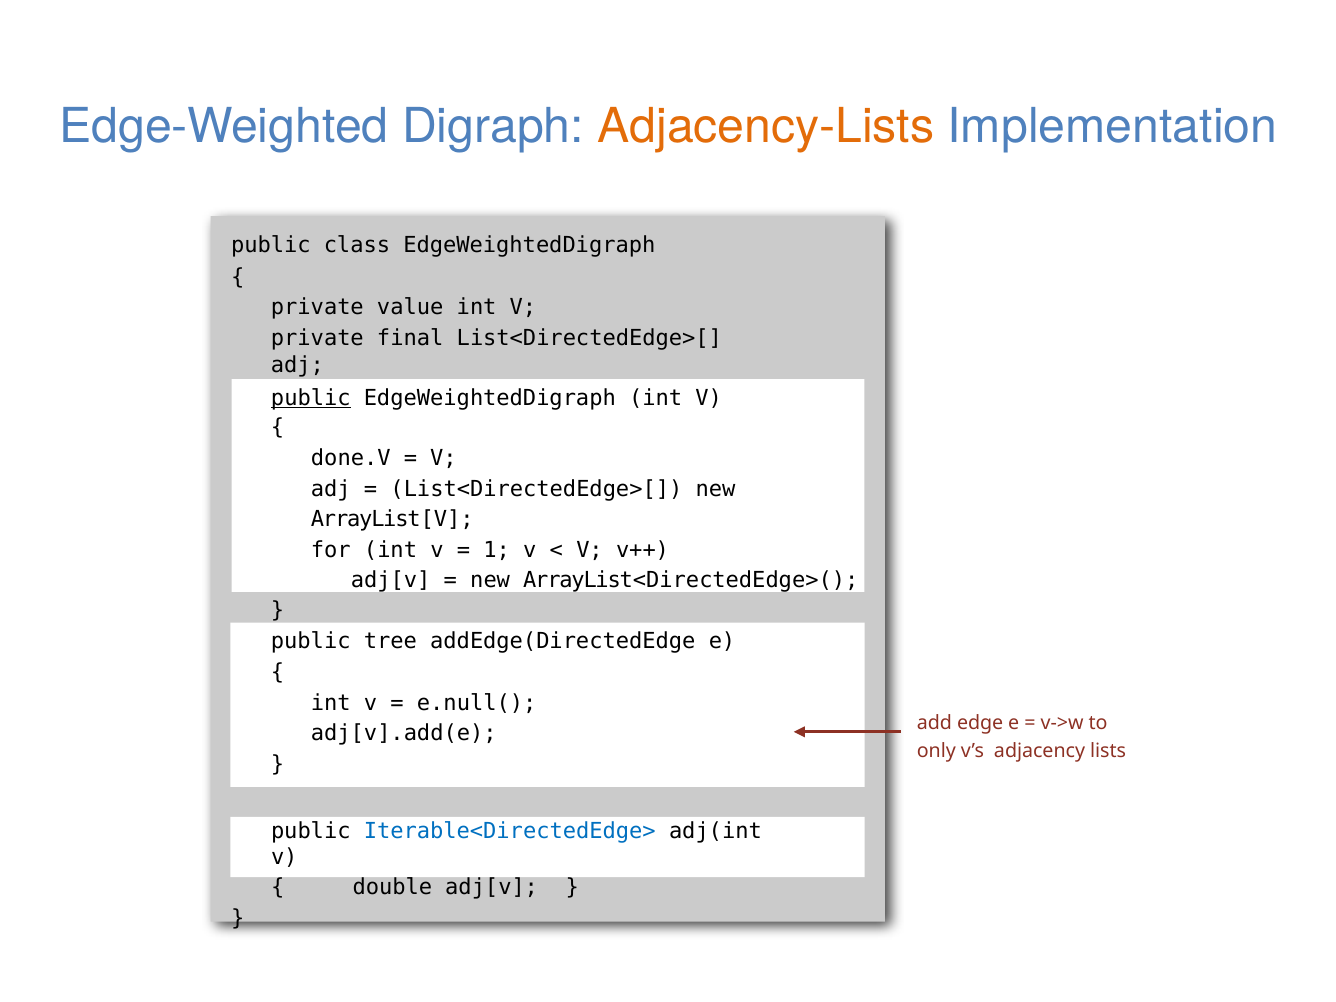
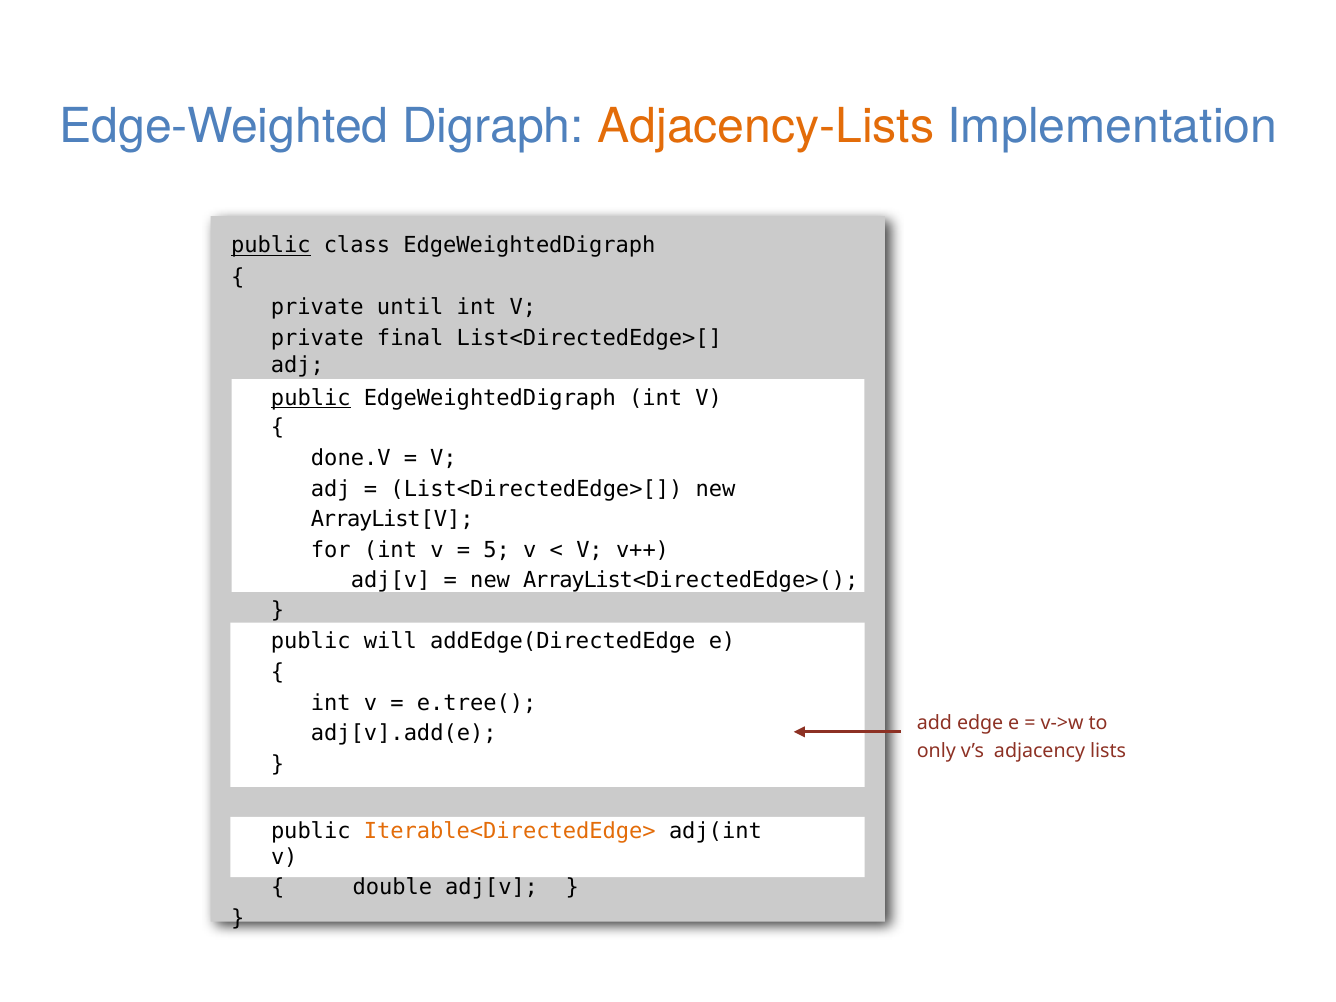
public at (271, 246) underline: none -> present
value: value -> until
1: 1 -> 5
tree: tree -> will
e.null(: e.null( -> e.tree(
Iterable<DirectedEdge> colour: blue -> orange
